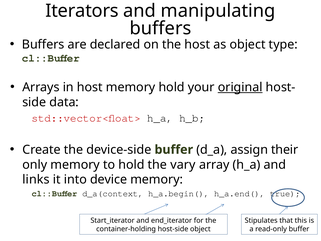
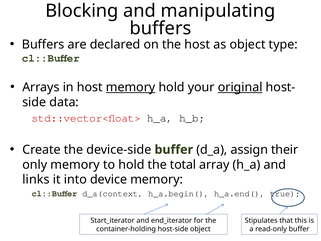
Iterators: Iterators -> Blocking
memory at (131, 87) underline: none -> present
vary: vary -> total
